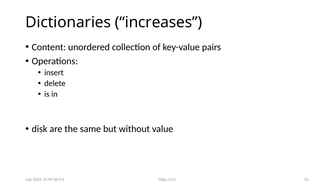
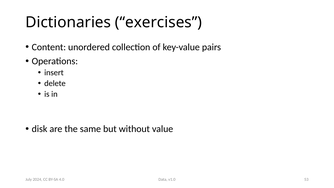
increases: increases -> exercises
